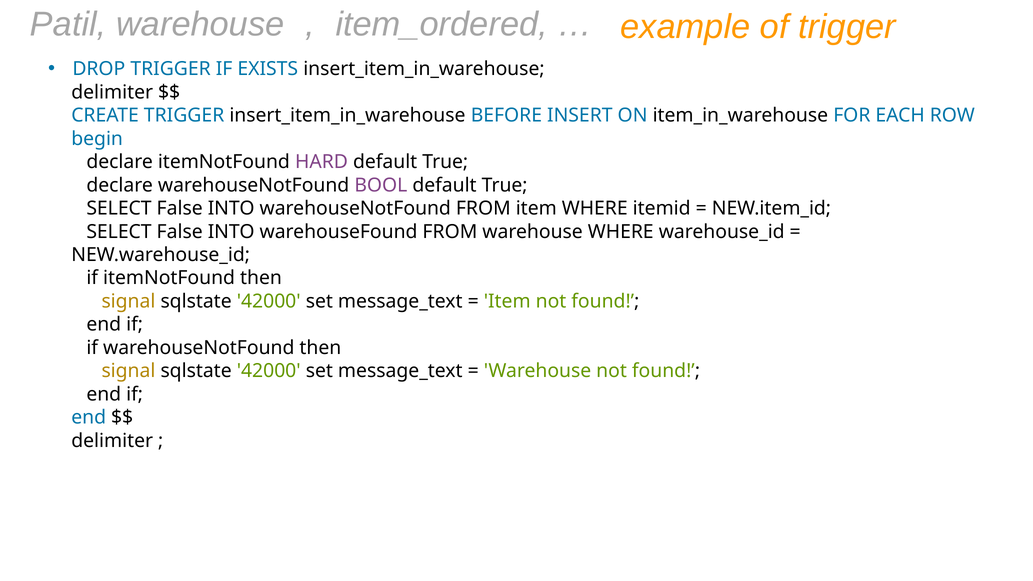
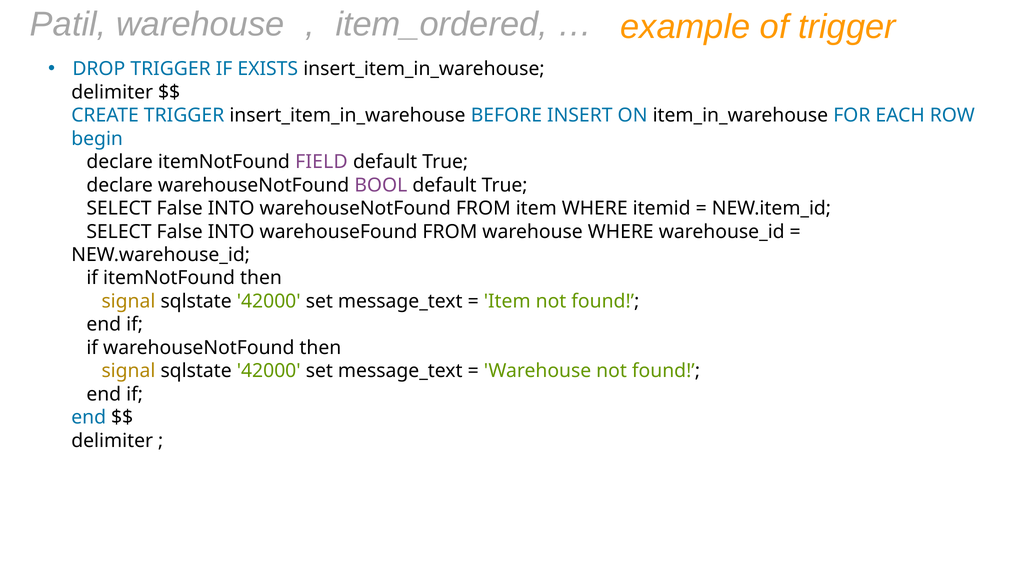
HARD: HARD -> FIELD
